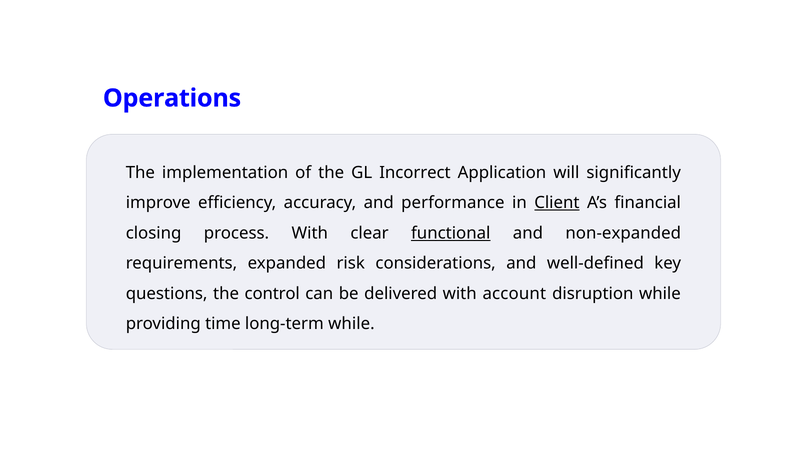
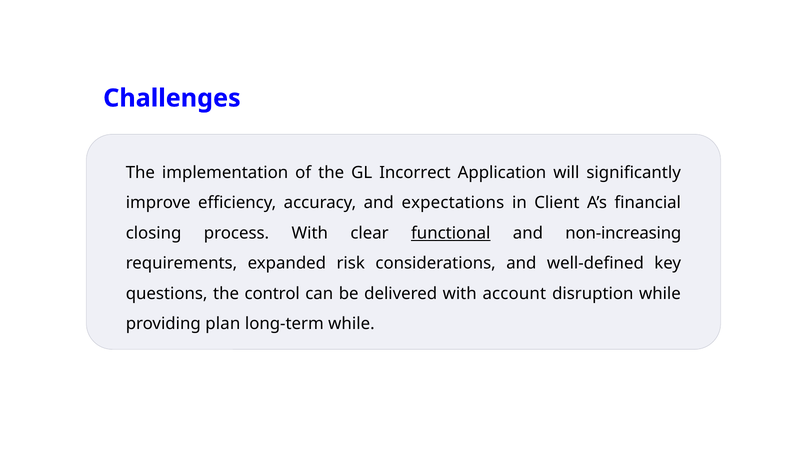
Operations: Operations -> Challenges
performance: performance -> expectations
Client underline: present -> none
non-expanded: non-expanded -> non-increasing
time: time -> plan
